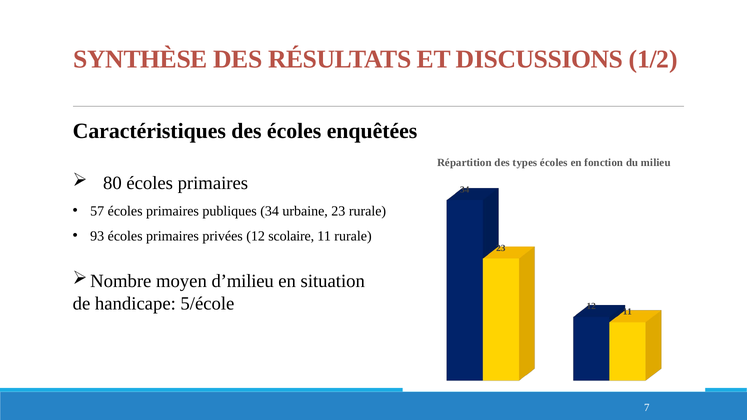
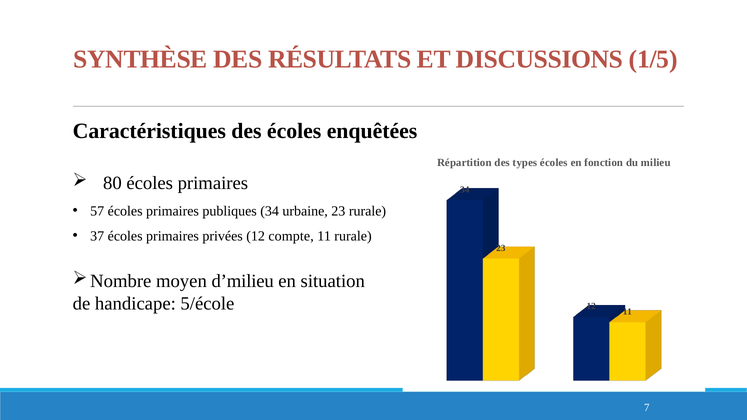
1/2: 1/2 -> 1/5
93: 93 -> 37
scolaire: scolaire -> compte
